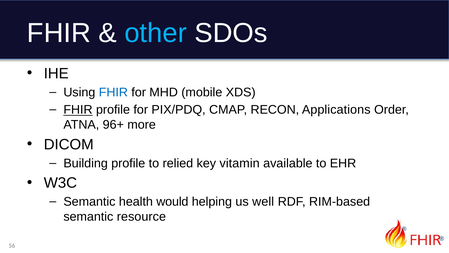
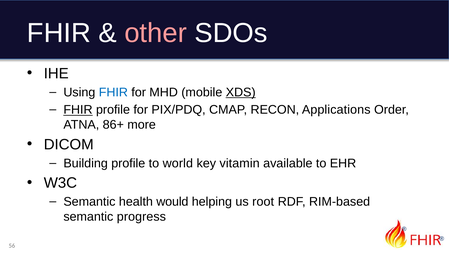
other colour: light blue -> pink
XDS underline: none -> present
96+: 96+ -> 86+
relied: relied -> world
well: well -> root
resource: resource -> progress
